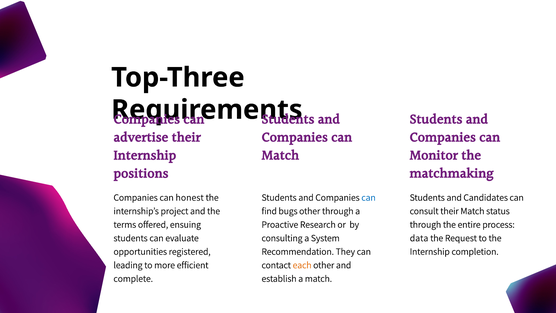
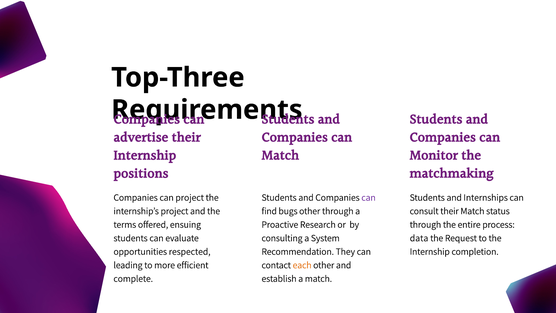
can honest: honest -> project
can at (369, 197) colour: blue -> purple
Candidates: Candidates -> Internships
registered: registered -> respected
